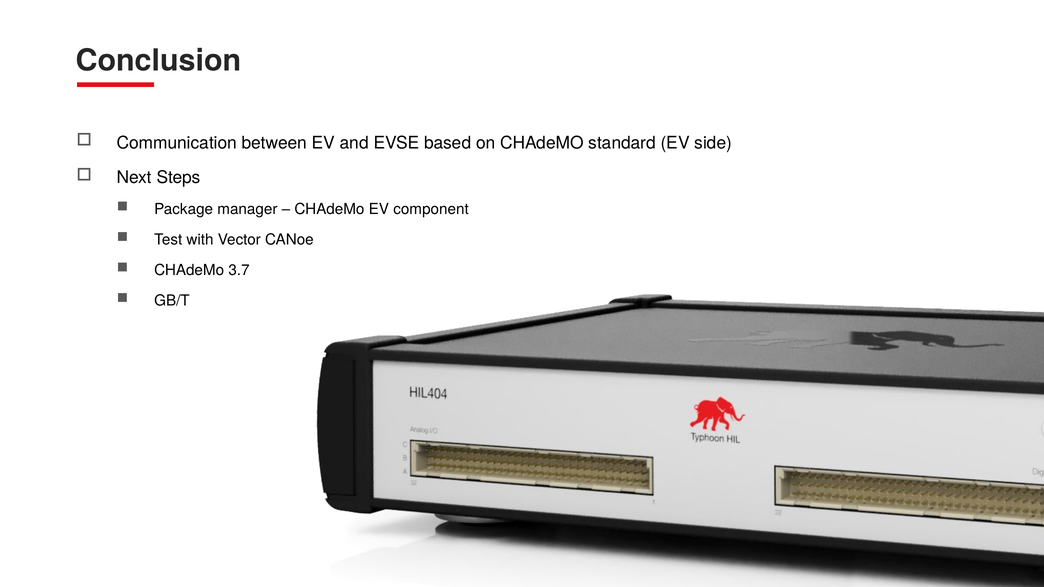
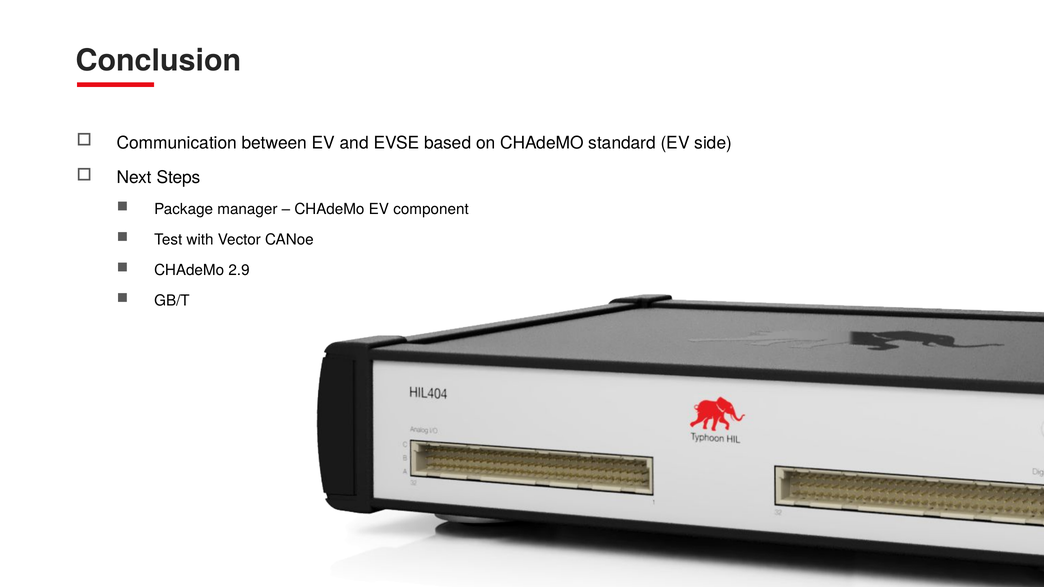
3.7: 3.7 -> 2.9
